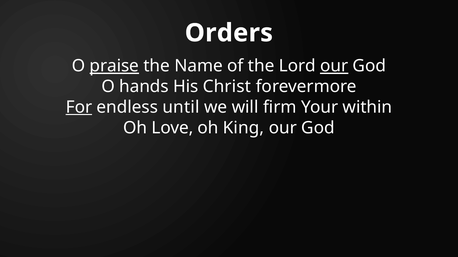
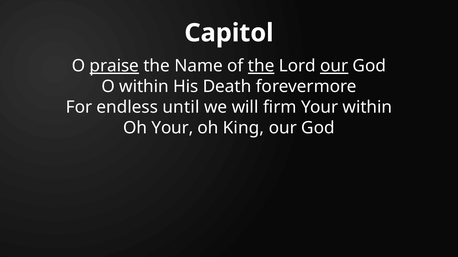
Orders: Orders -> Capitol
the at (261, 66) underline: none -> present
O hands: hands -> within
Christ: Christ -> Death
For underline: present -> none
Oh Love: Love -> Your
